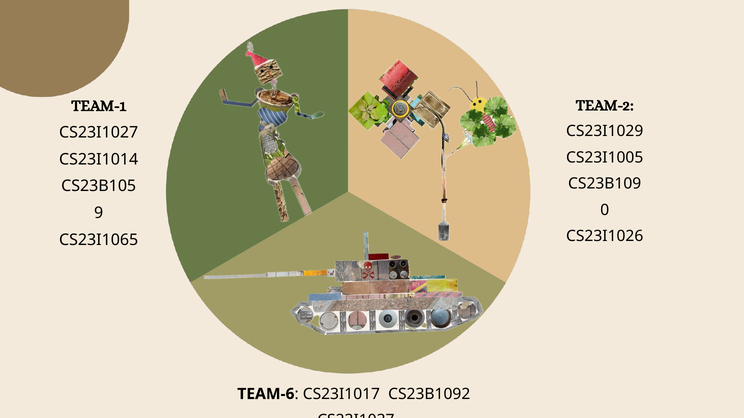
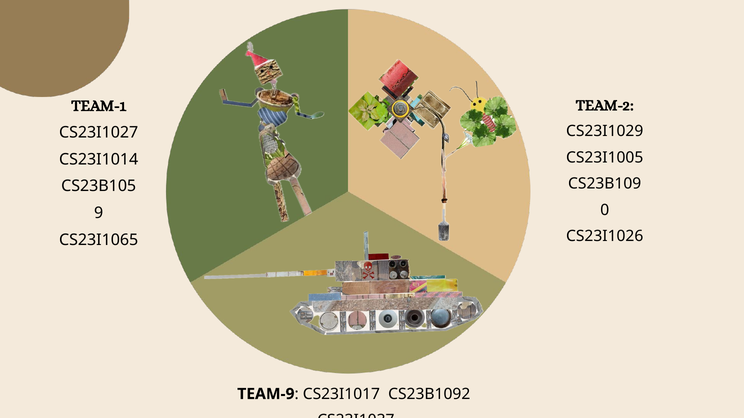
TEAM-6: TEAM-6 -> TEAM-9
